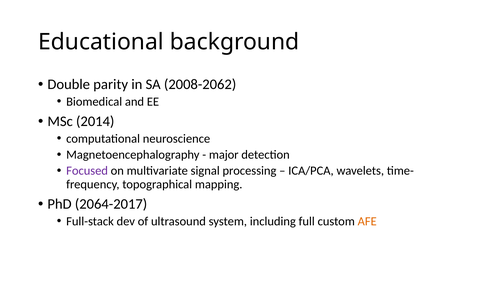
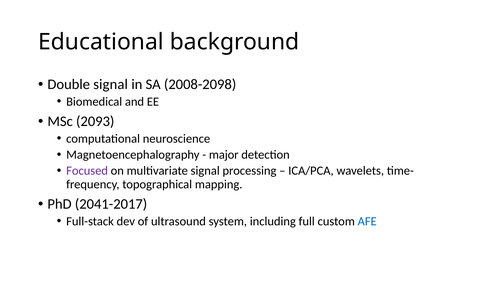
Double parity: parity -> signal
2008-2062: 2008-2062 -> 2008-2098
2014: 2014 -> 2093
2064-2017: 2064-2017 -> 2041-2017
AFE colour: orange -> blue
